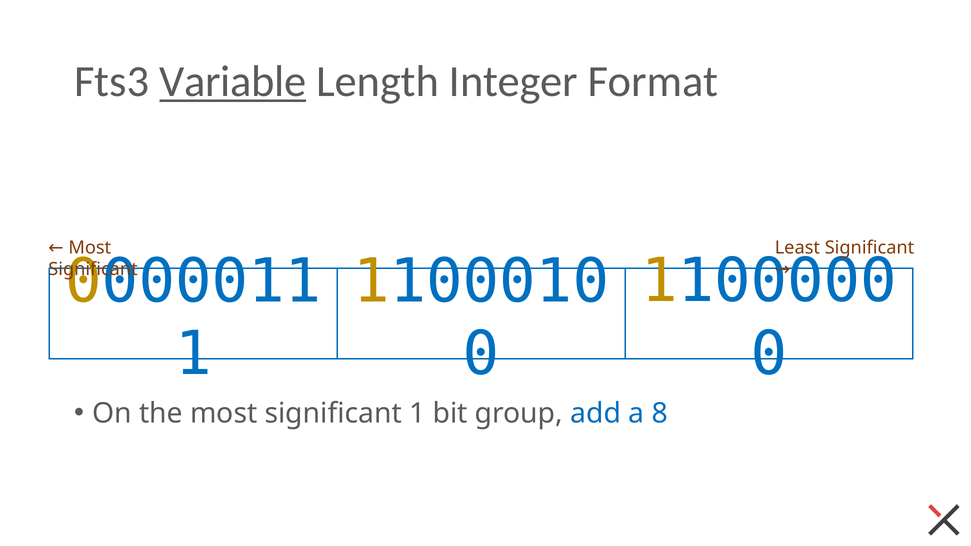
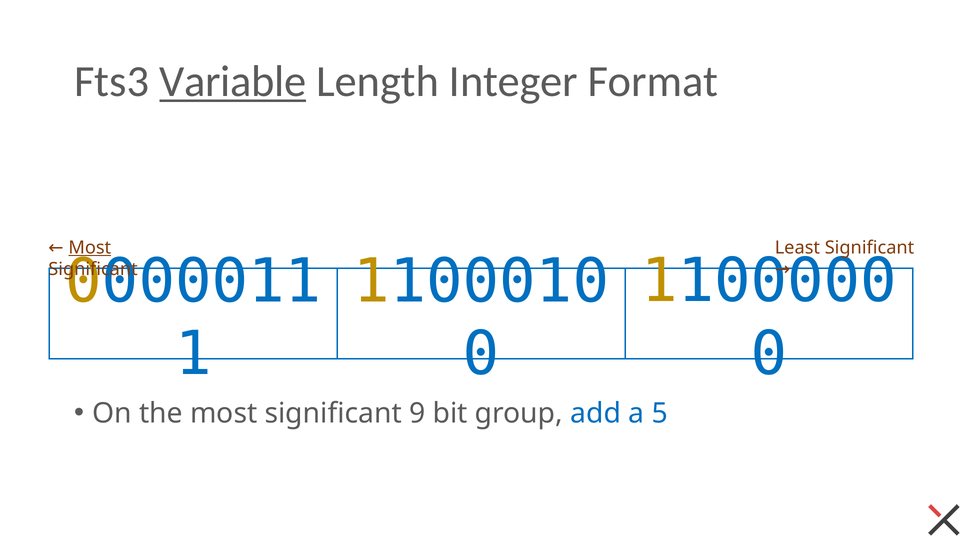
Most at (90, 248) underline: none -> present
significant 1: 1 -> 9
8: 8 -> 5
